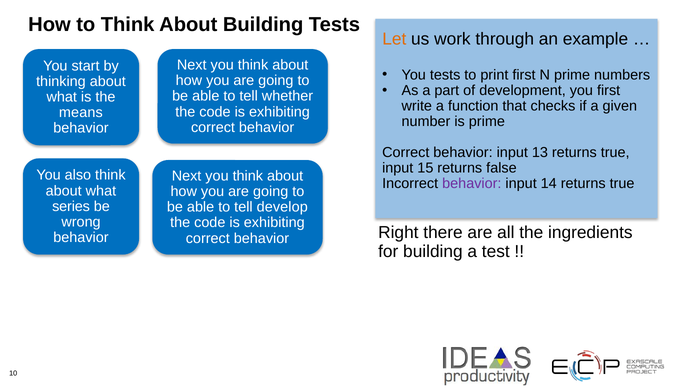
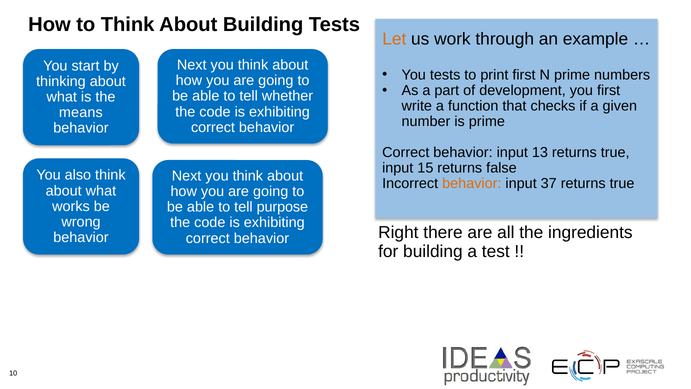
behavior at (472, 184) colour: purple -> orange
14: 14 -> 37
series: series -> works
develop: develop -> purpose
